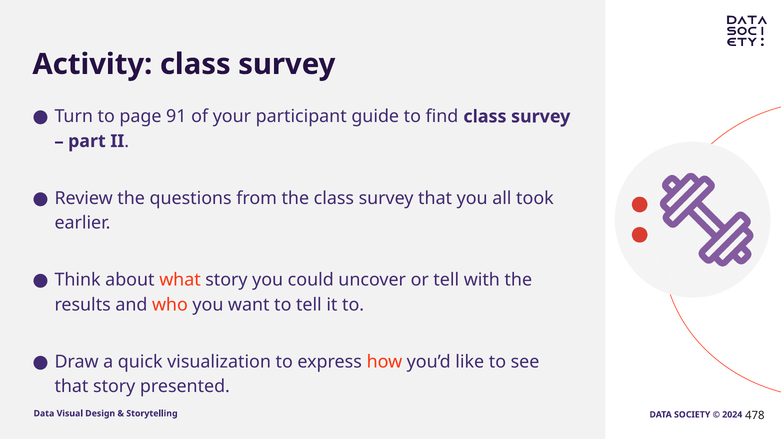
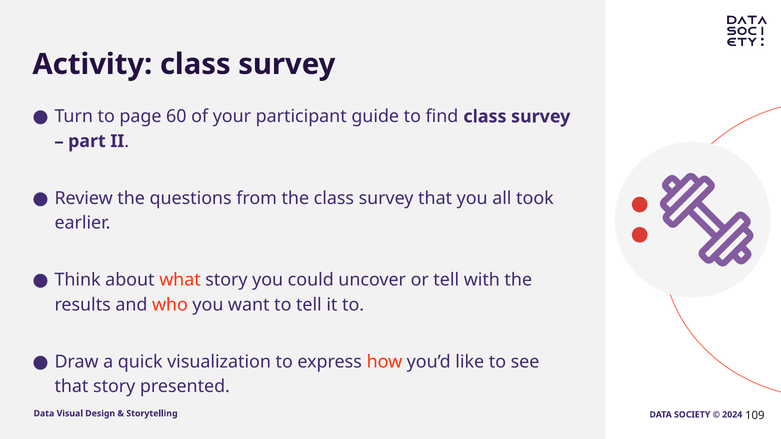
91: 91 -> 60
478: 478 -> 109
